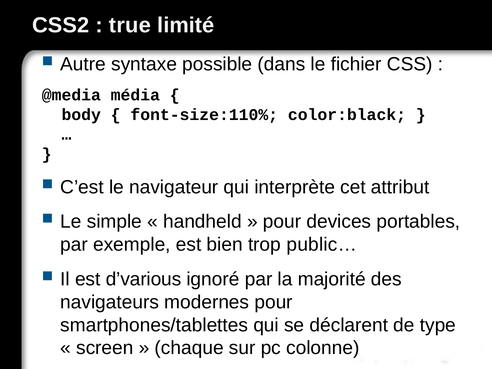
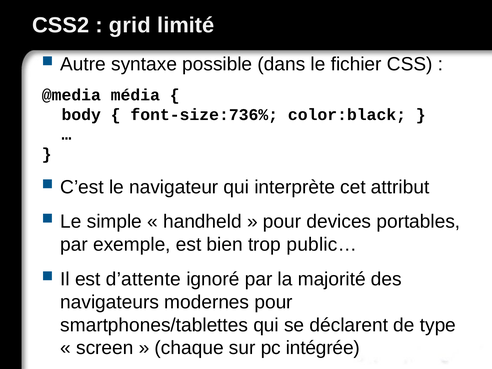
true: true -> grid
font-size:110%: font-size:110% -> font-size:736%
d’various: d’various -> d’attente
colonne: colonne -> intégrée
